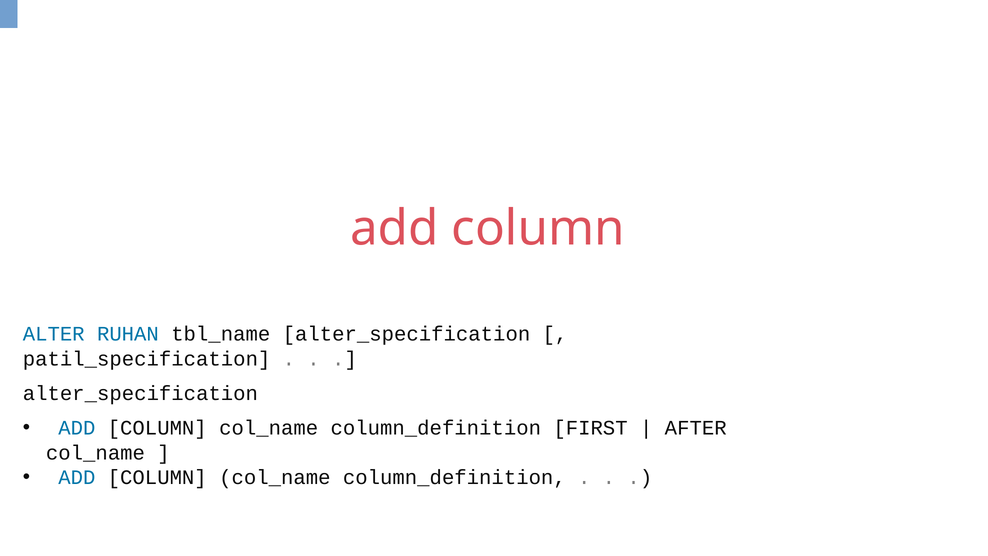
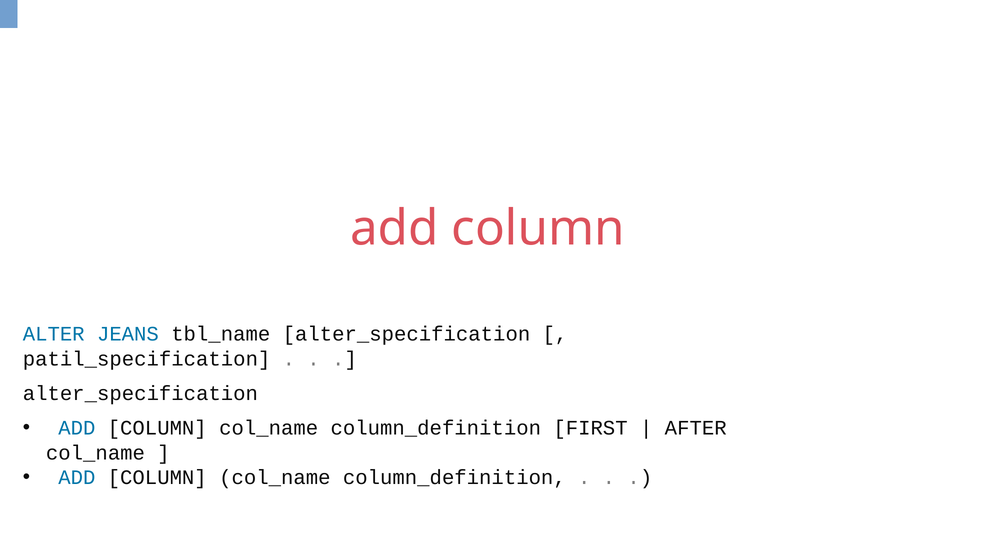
RUHAN: RUHAN -> JEANS
